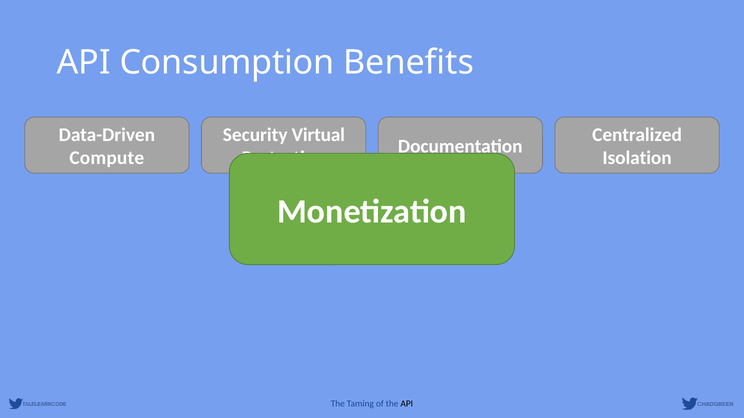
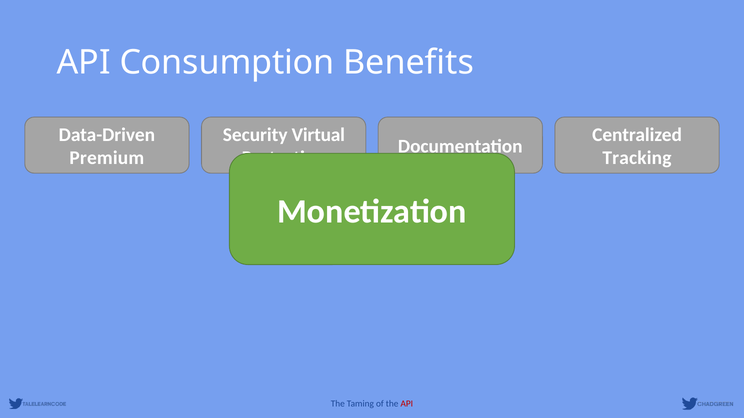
Compute: Compute -> Premium
Isolation: Isolation -> Tracking
API at (407, 404) colour: black -> red
